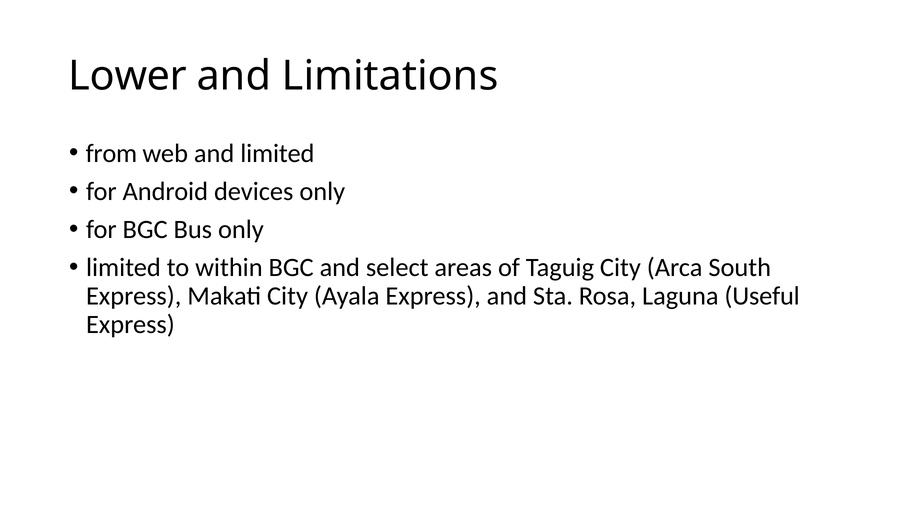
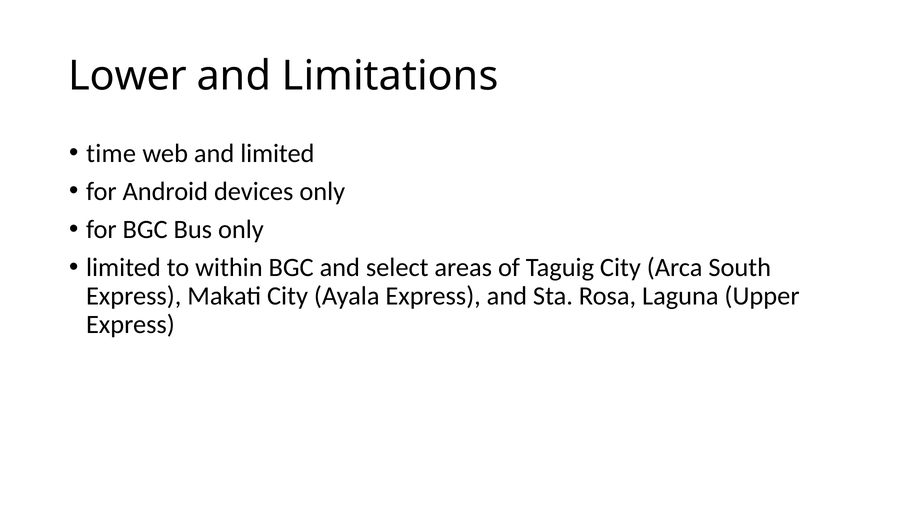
from: from -> time
Useful: Useful -> Upper
